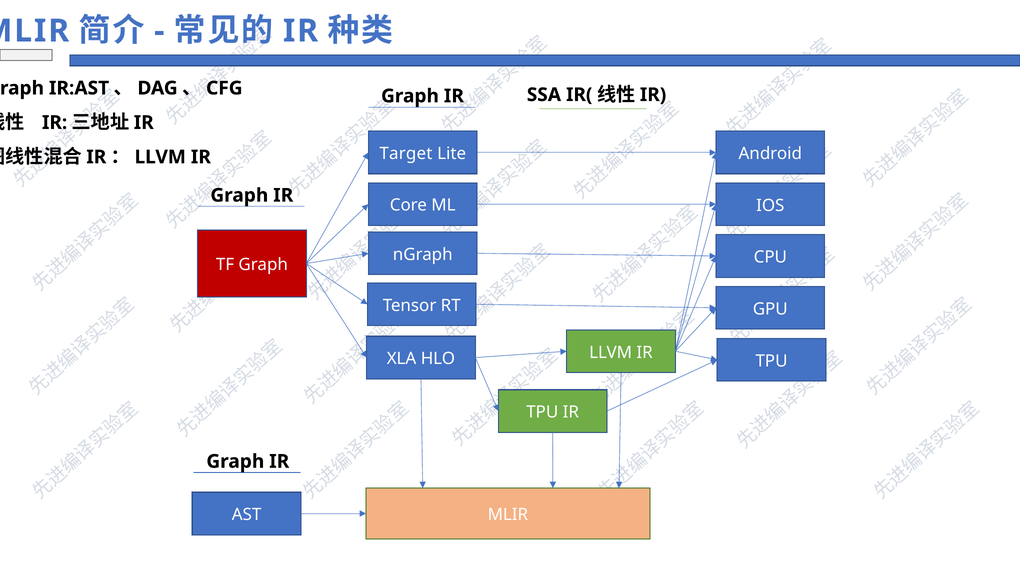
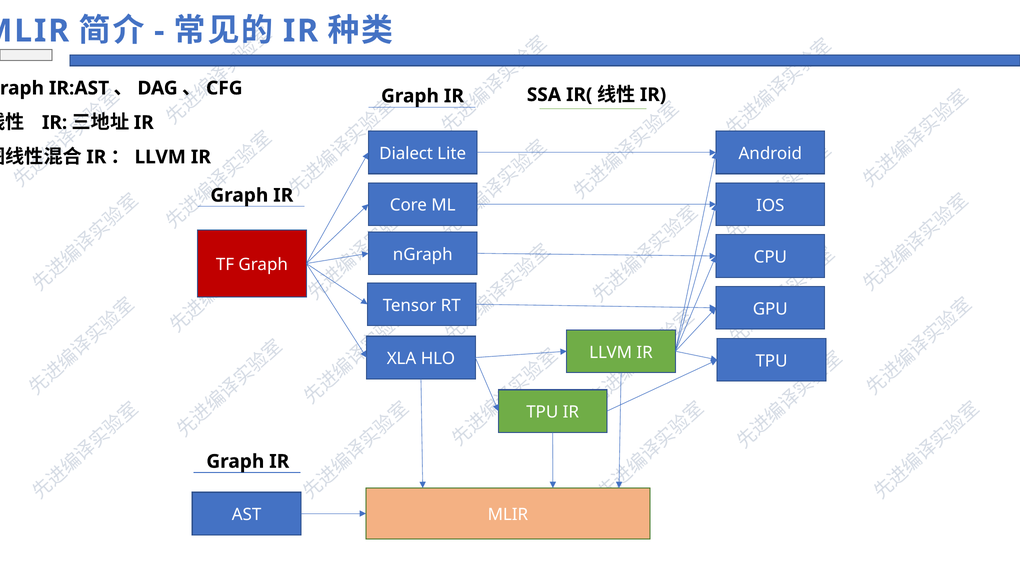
Target: Target -> Dialect
